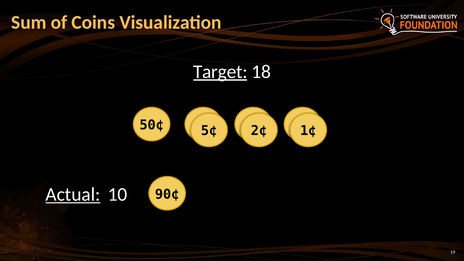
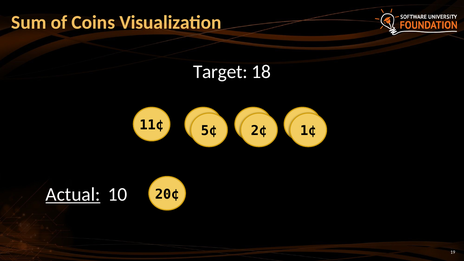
Target underline: present -> none
50¢: 50¢ -> 11¢
90¢: 90¢ -> 20¢
